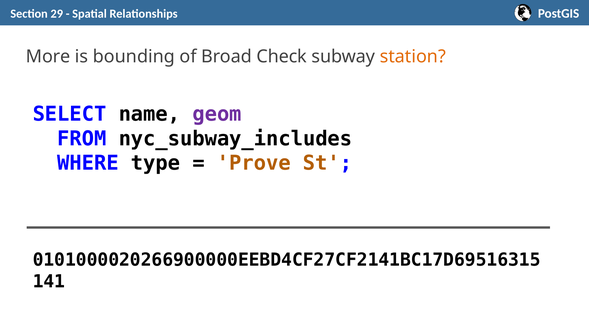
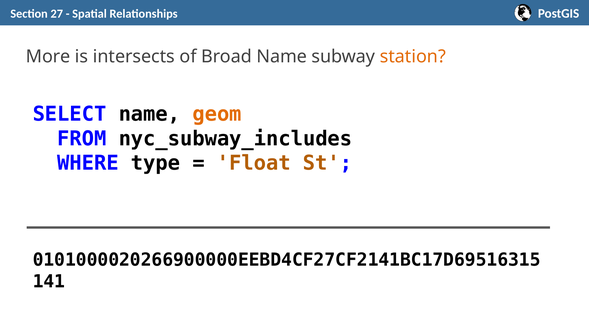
29: 29 -> 27
bounding: bounding -> intersects
Broad Check: Check -> Name
geom colour: purple -> orange
Prove: Prove -> Float
